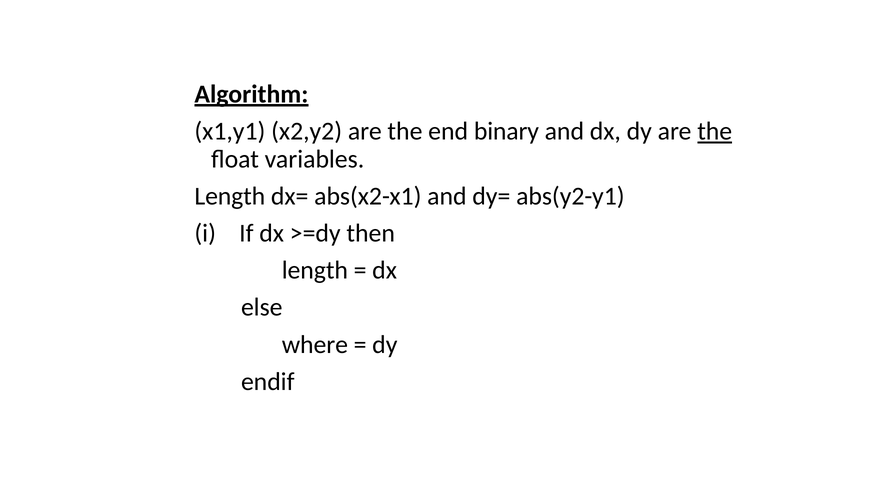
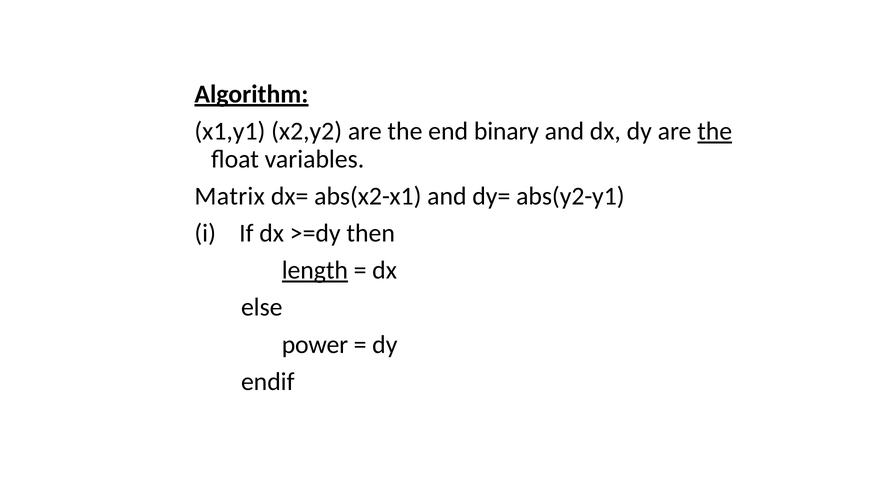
Length at (230, 196): Length -> Matrix
length at (315, 271) underline: none -> present
where: where -> power
